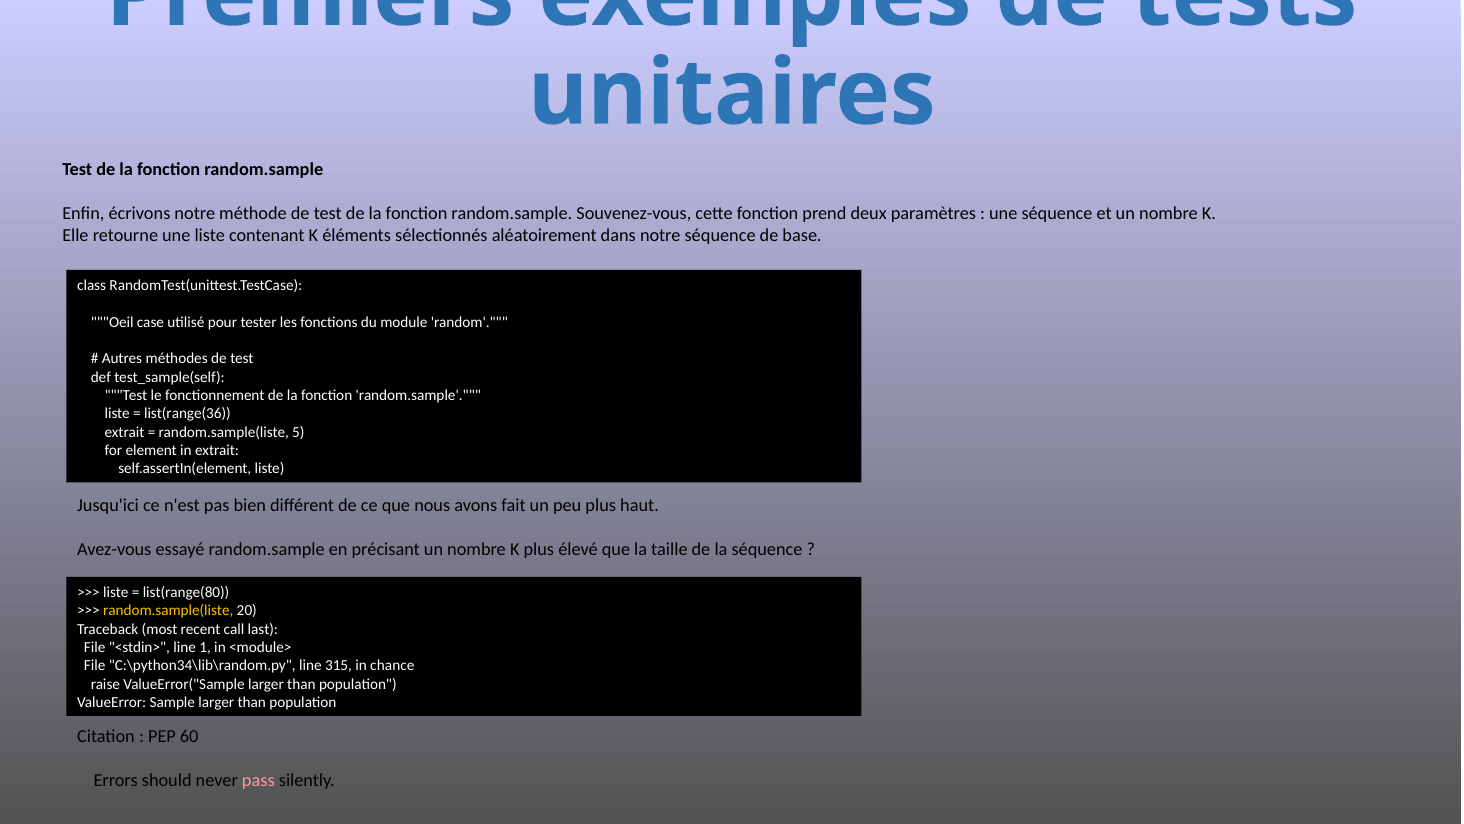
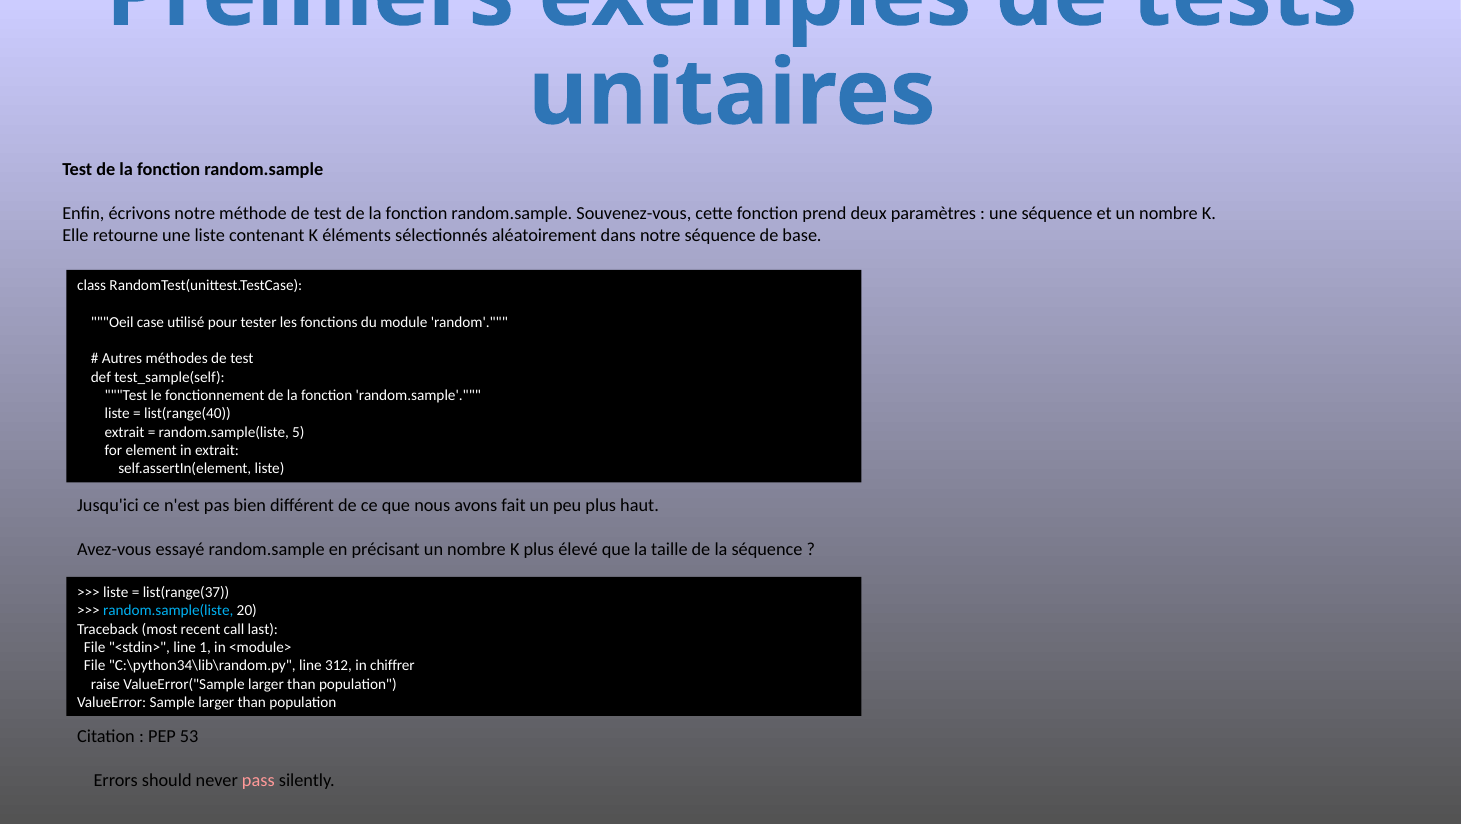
list(range(36: list(range(36 -> list(range(40
list(range(80: list(range(80 -> list(range(37
random.sample(liste at (168, 610) colour: yellow -> light blue
315: 315 -> 312
chance: chance -> chiffrer
60: 60 -> 53
